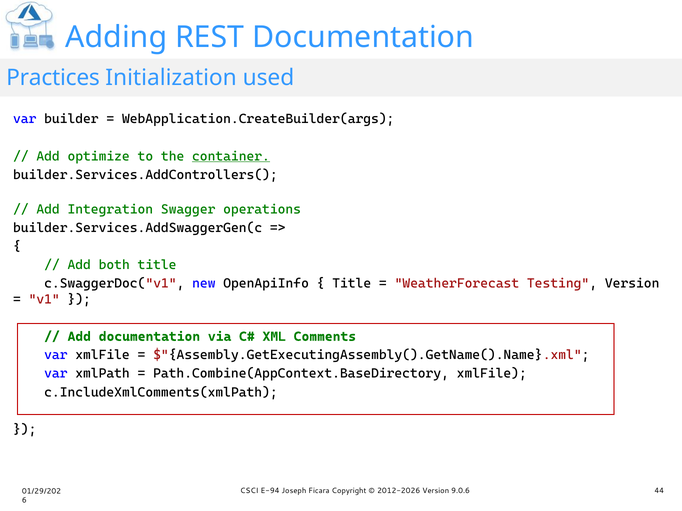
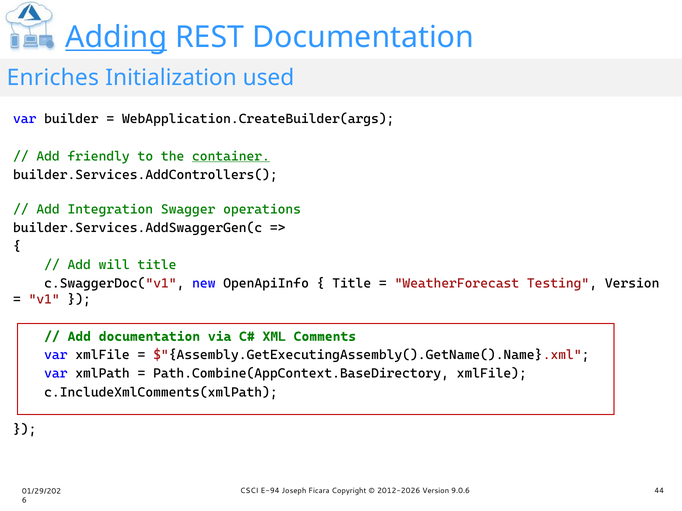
Adding underline: none -> present
Practices: Practices -> Enriches
optimize: optimize -> friendly
both: both -> will
